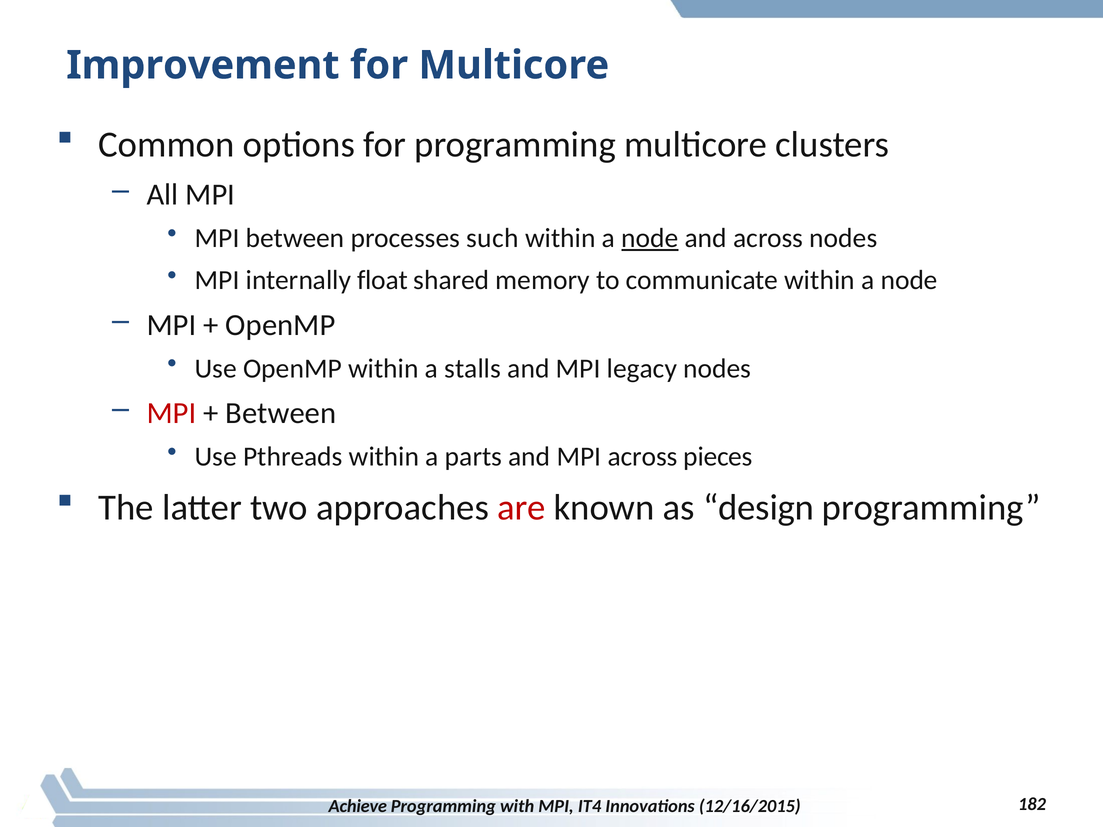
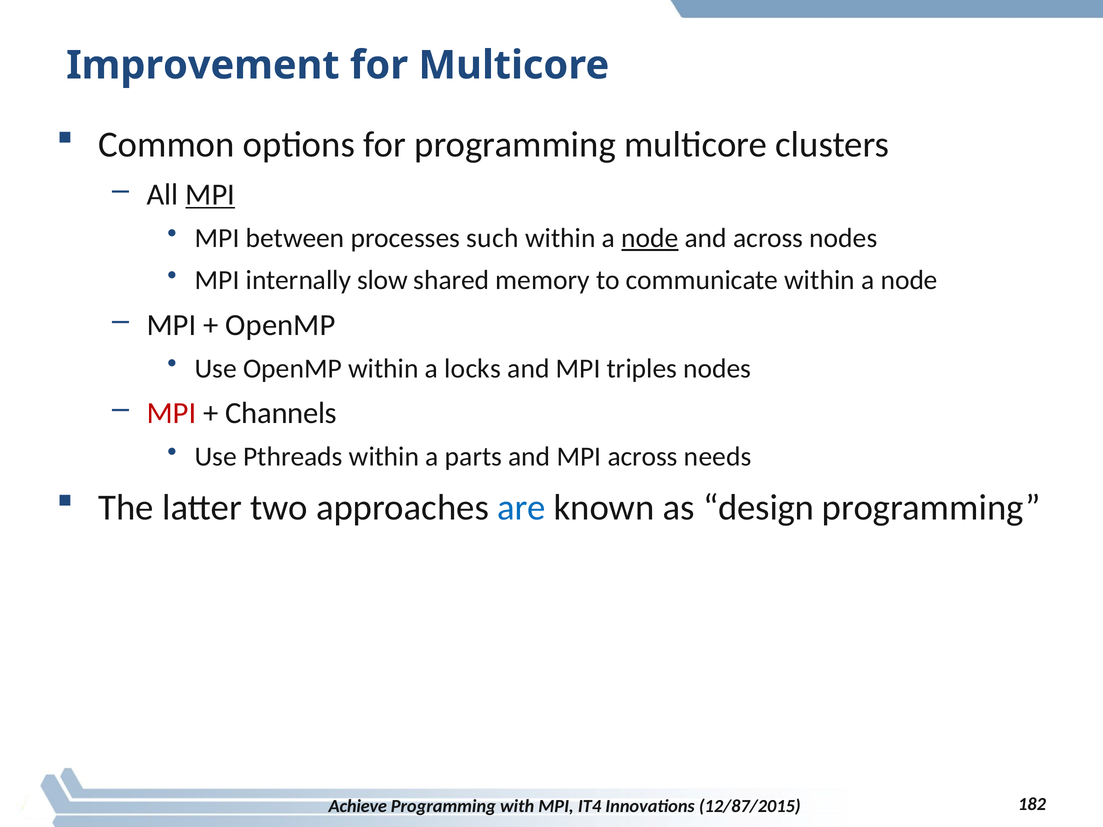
MPI at (210, 195) underline: none -> present
float: float -> slow
stalls: stalls -> locks
legacy: legacy -> triples
Between at (281, 413): Between -> Channels
pieces: pieces -> needs
are colour: red -> blue
12/16/2015: 12/16/2015 -> 12/87/2015
